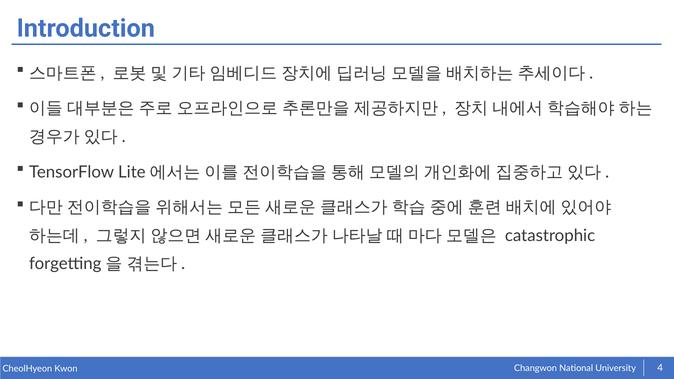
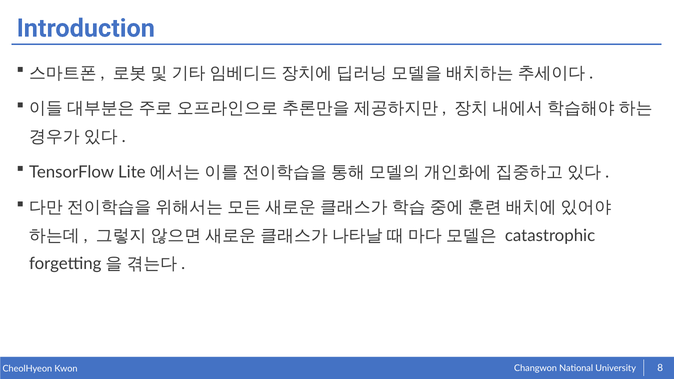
4: 4 -> 8
